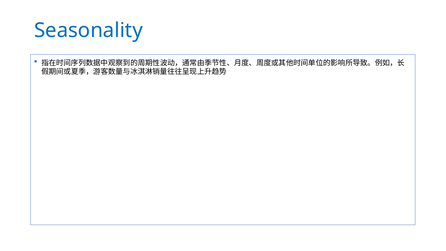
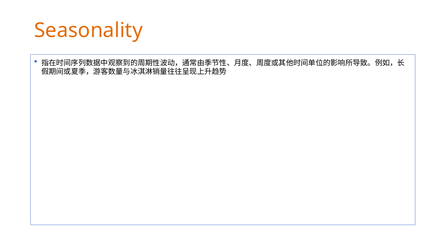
Seasonality colour: blue -> orange
